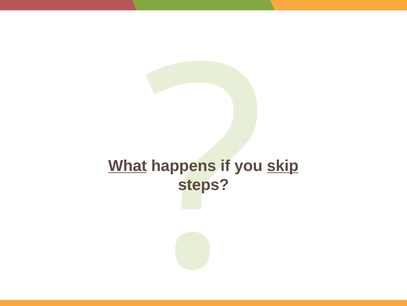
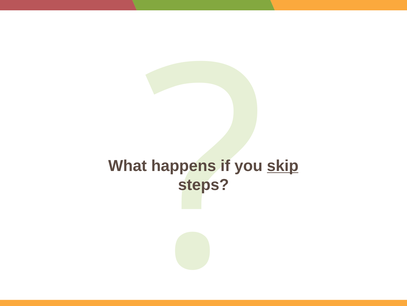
What underline: present -> none
